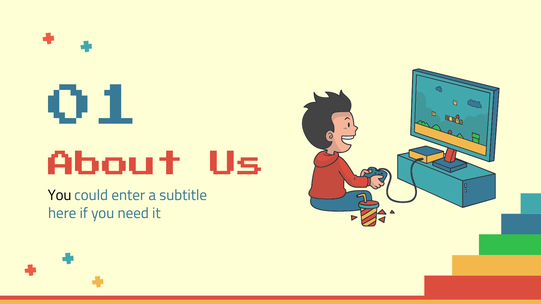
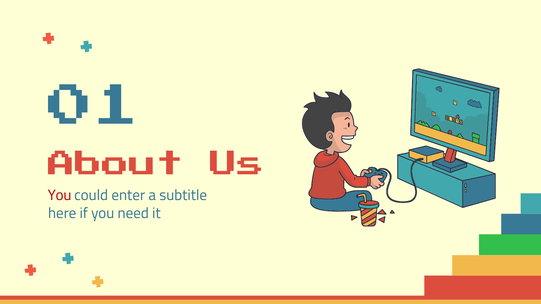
You at (60, 195) colour: black -> red
